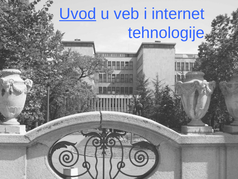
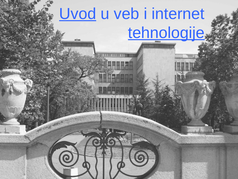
tehnologije underline: none -> present
